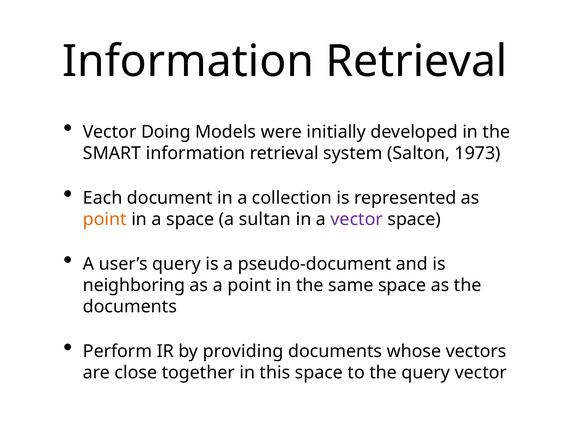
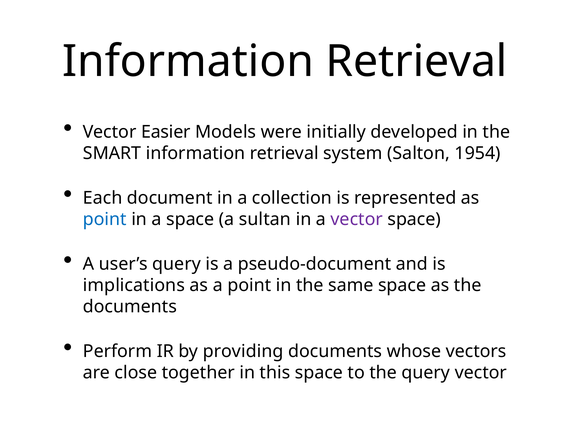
Doing: Doing -> Easier
1973: 1973 -> 1954
point at (105, 219) colour: orange -> blue
neighboring: neighboring -> implications
